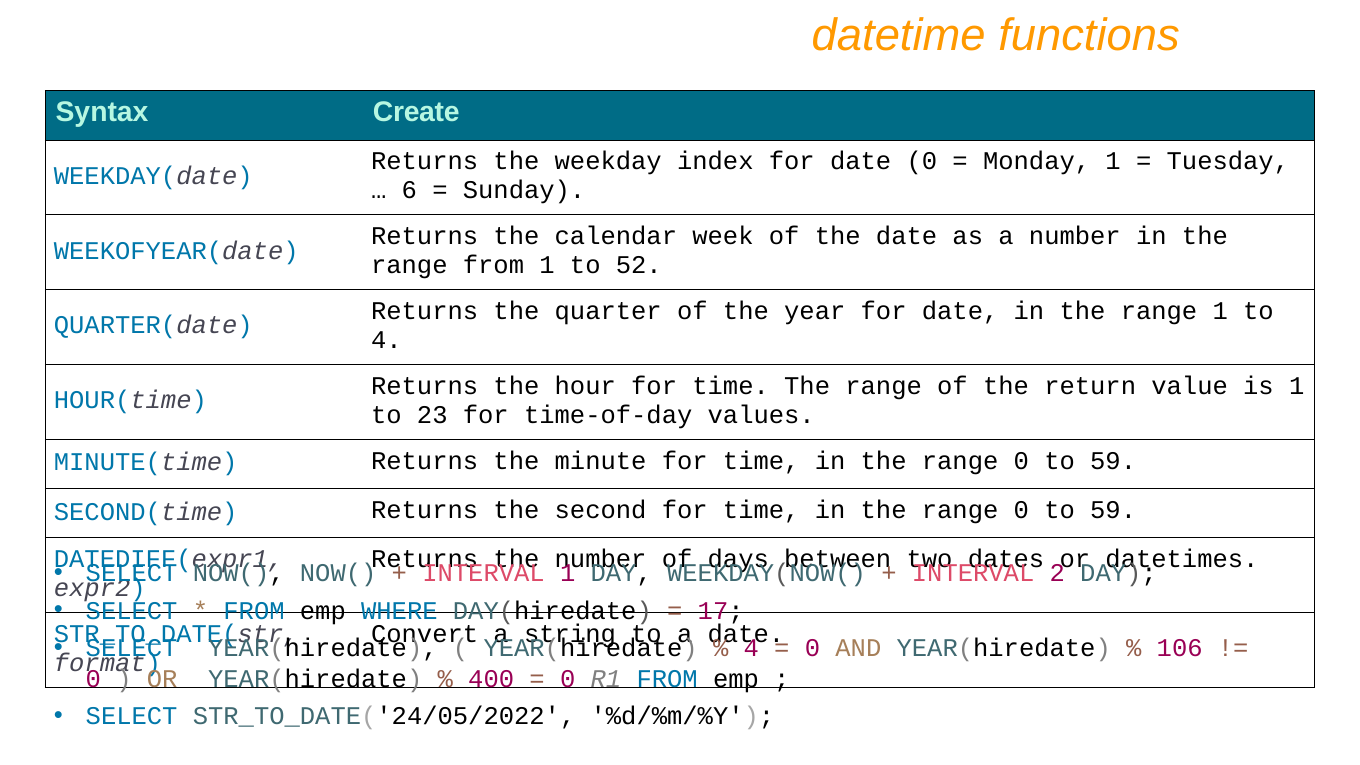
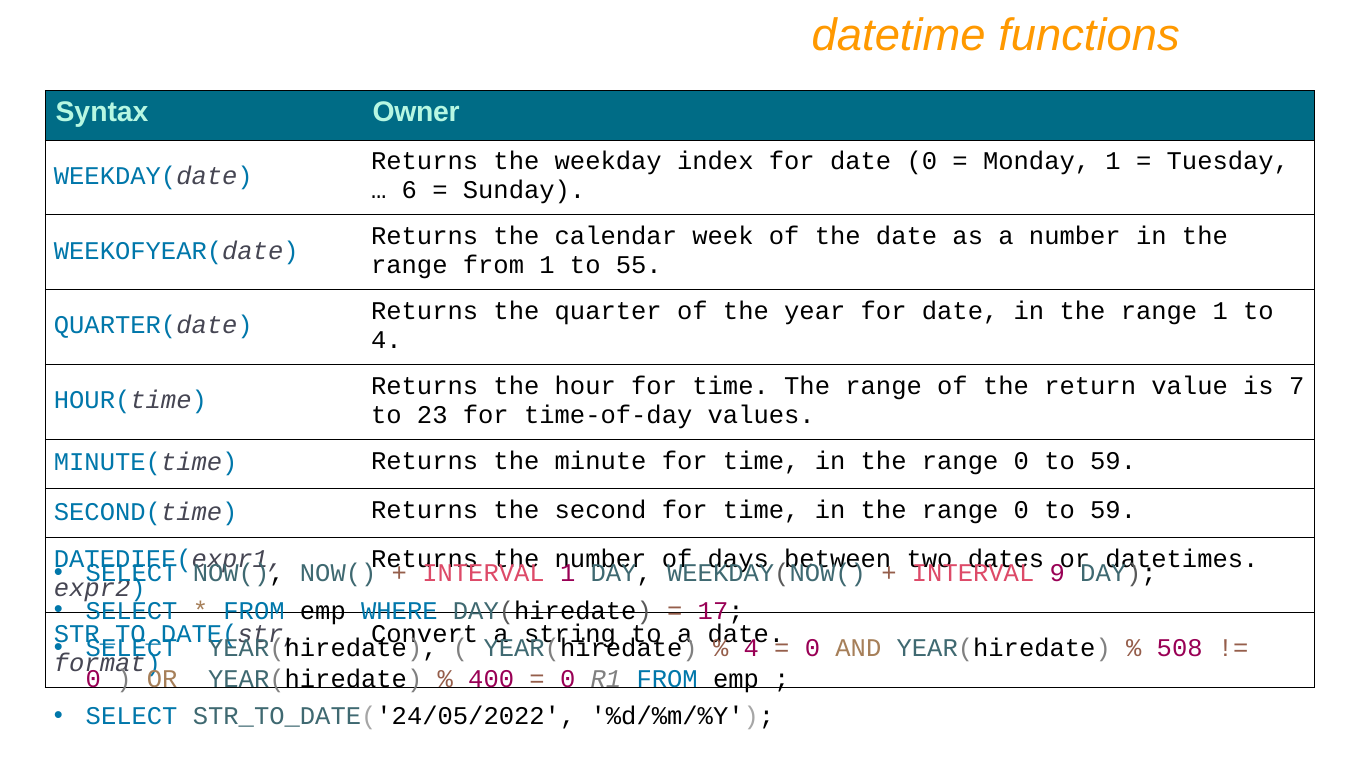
Create: Create -> Owner
52: 52 -> 55
is 1: 1 -> 7
2: 2 -> 9
106: 106 -> 508
